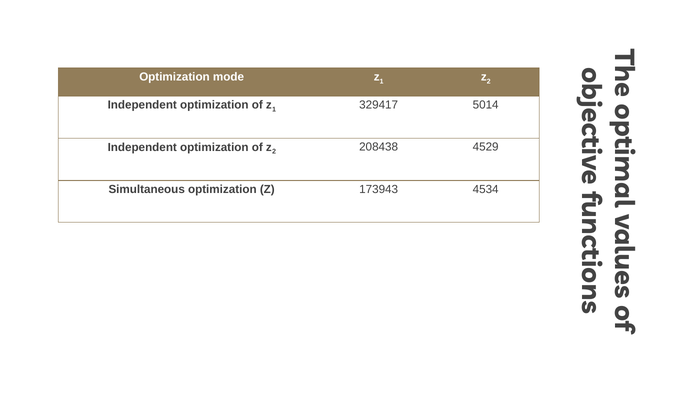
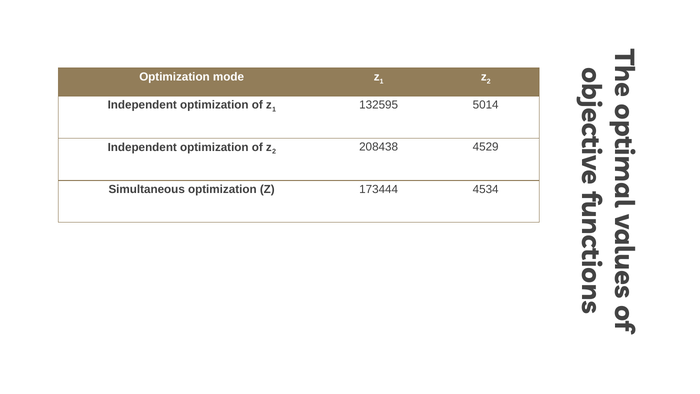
329417: 329417 -> 132595
173943: 173943 -> 173444
